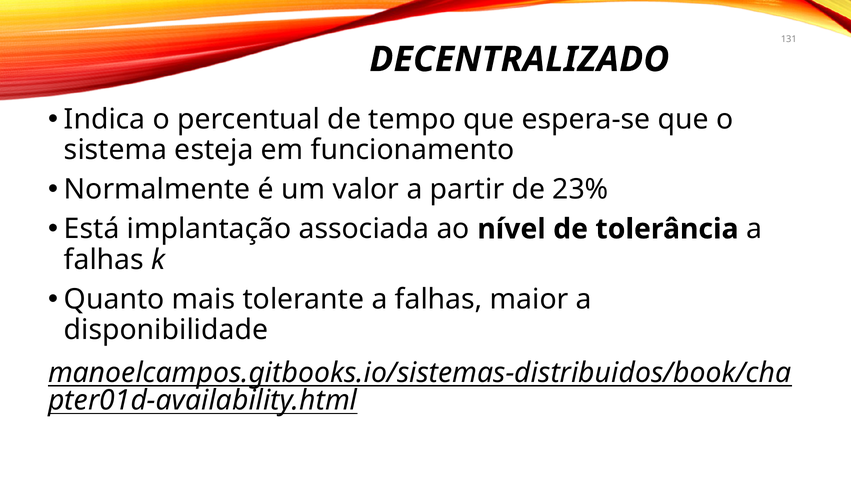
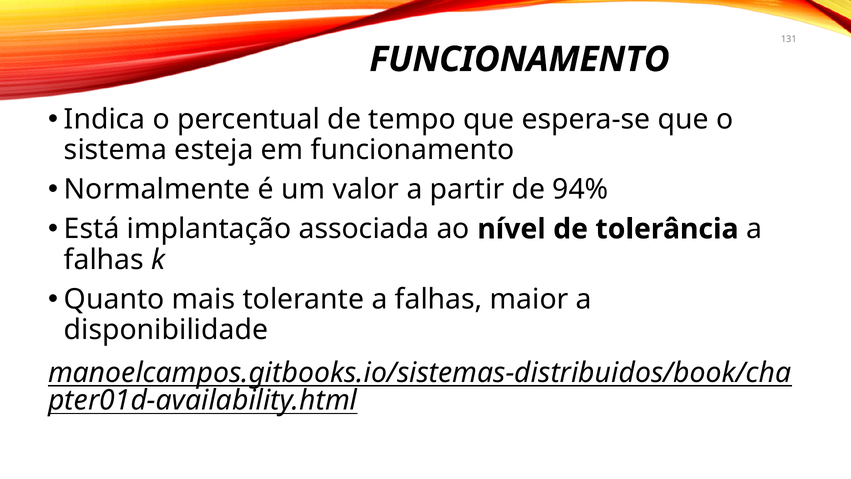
DECENTRALIZADO at (519, 59): DECENTRALIZADO -> FUNCIONAMENTO
23%: 23% -> 94%
